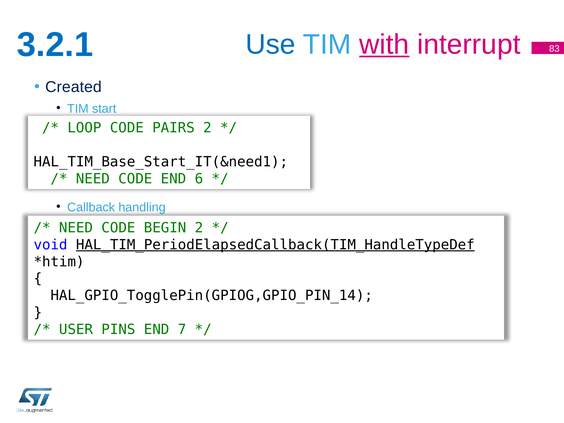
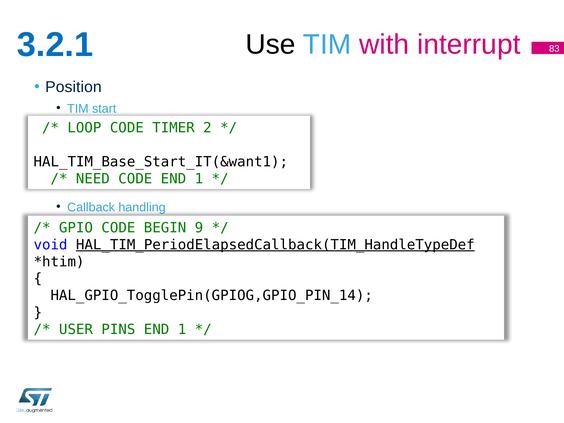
Use colour: blue -> black
with underline: present -> none
Created: Created -> Position
PAIRS: PAIRS -> TIMER
HAL_TIM_Base_Start_IT(&need1: HAL_TIM_Base_Start_IT(&need1 -> HAL_TIM_Base_Start_IT(&want1
CODE END 6: 6 -> 1
NEED at (76, 228): NEED -> GPIO
BEGIN 2: 2 -> 9
7 at (182, 329): 7 -> 1
